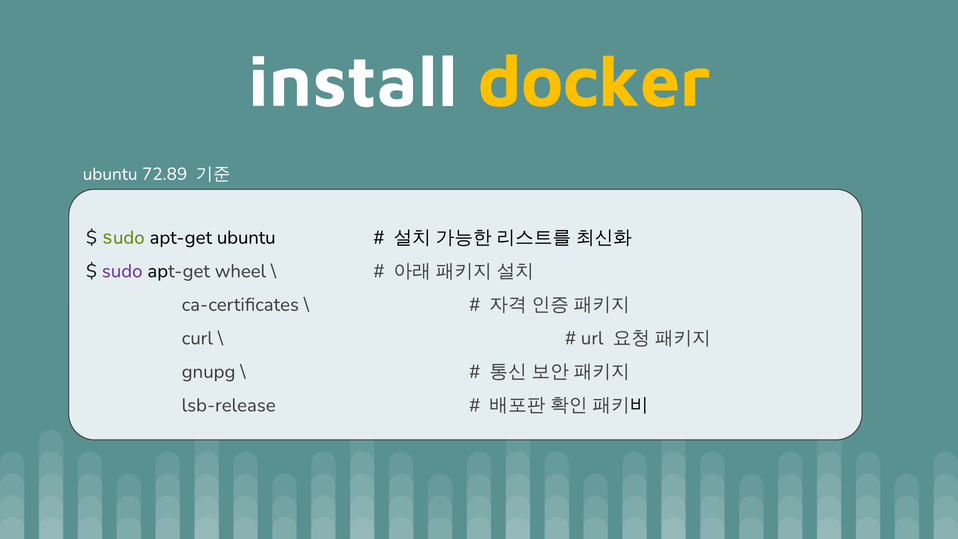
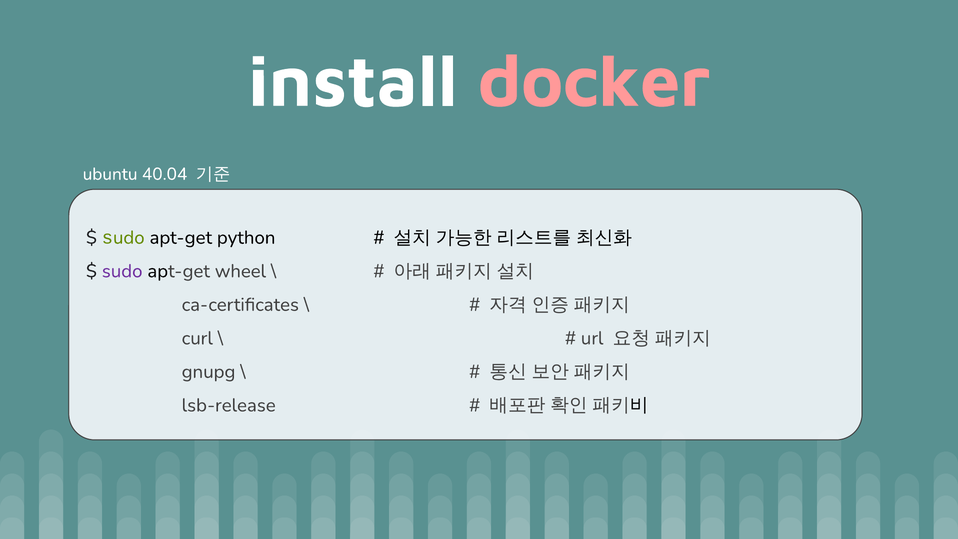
docker colour: yellow -> pink
72.89: 72.89 -> 40.04
apt-get ubuntu: ubuntu -> python
